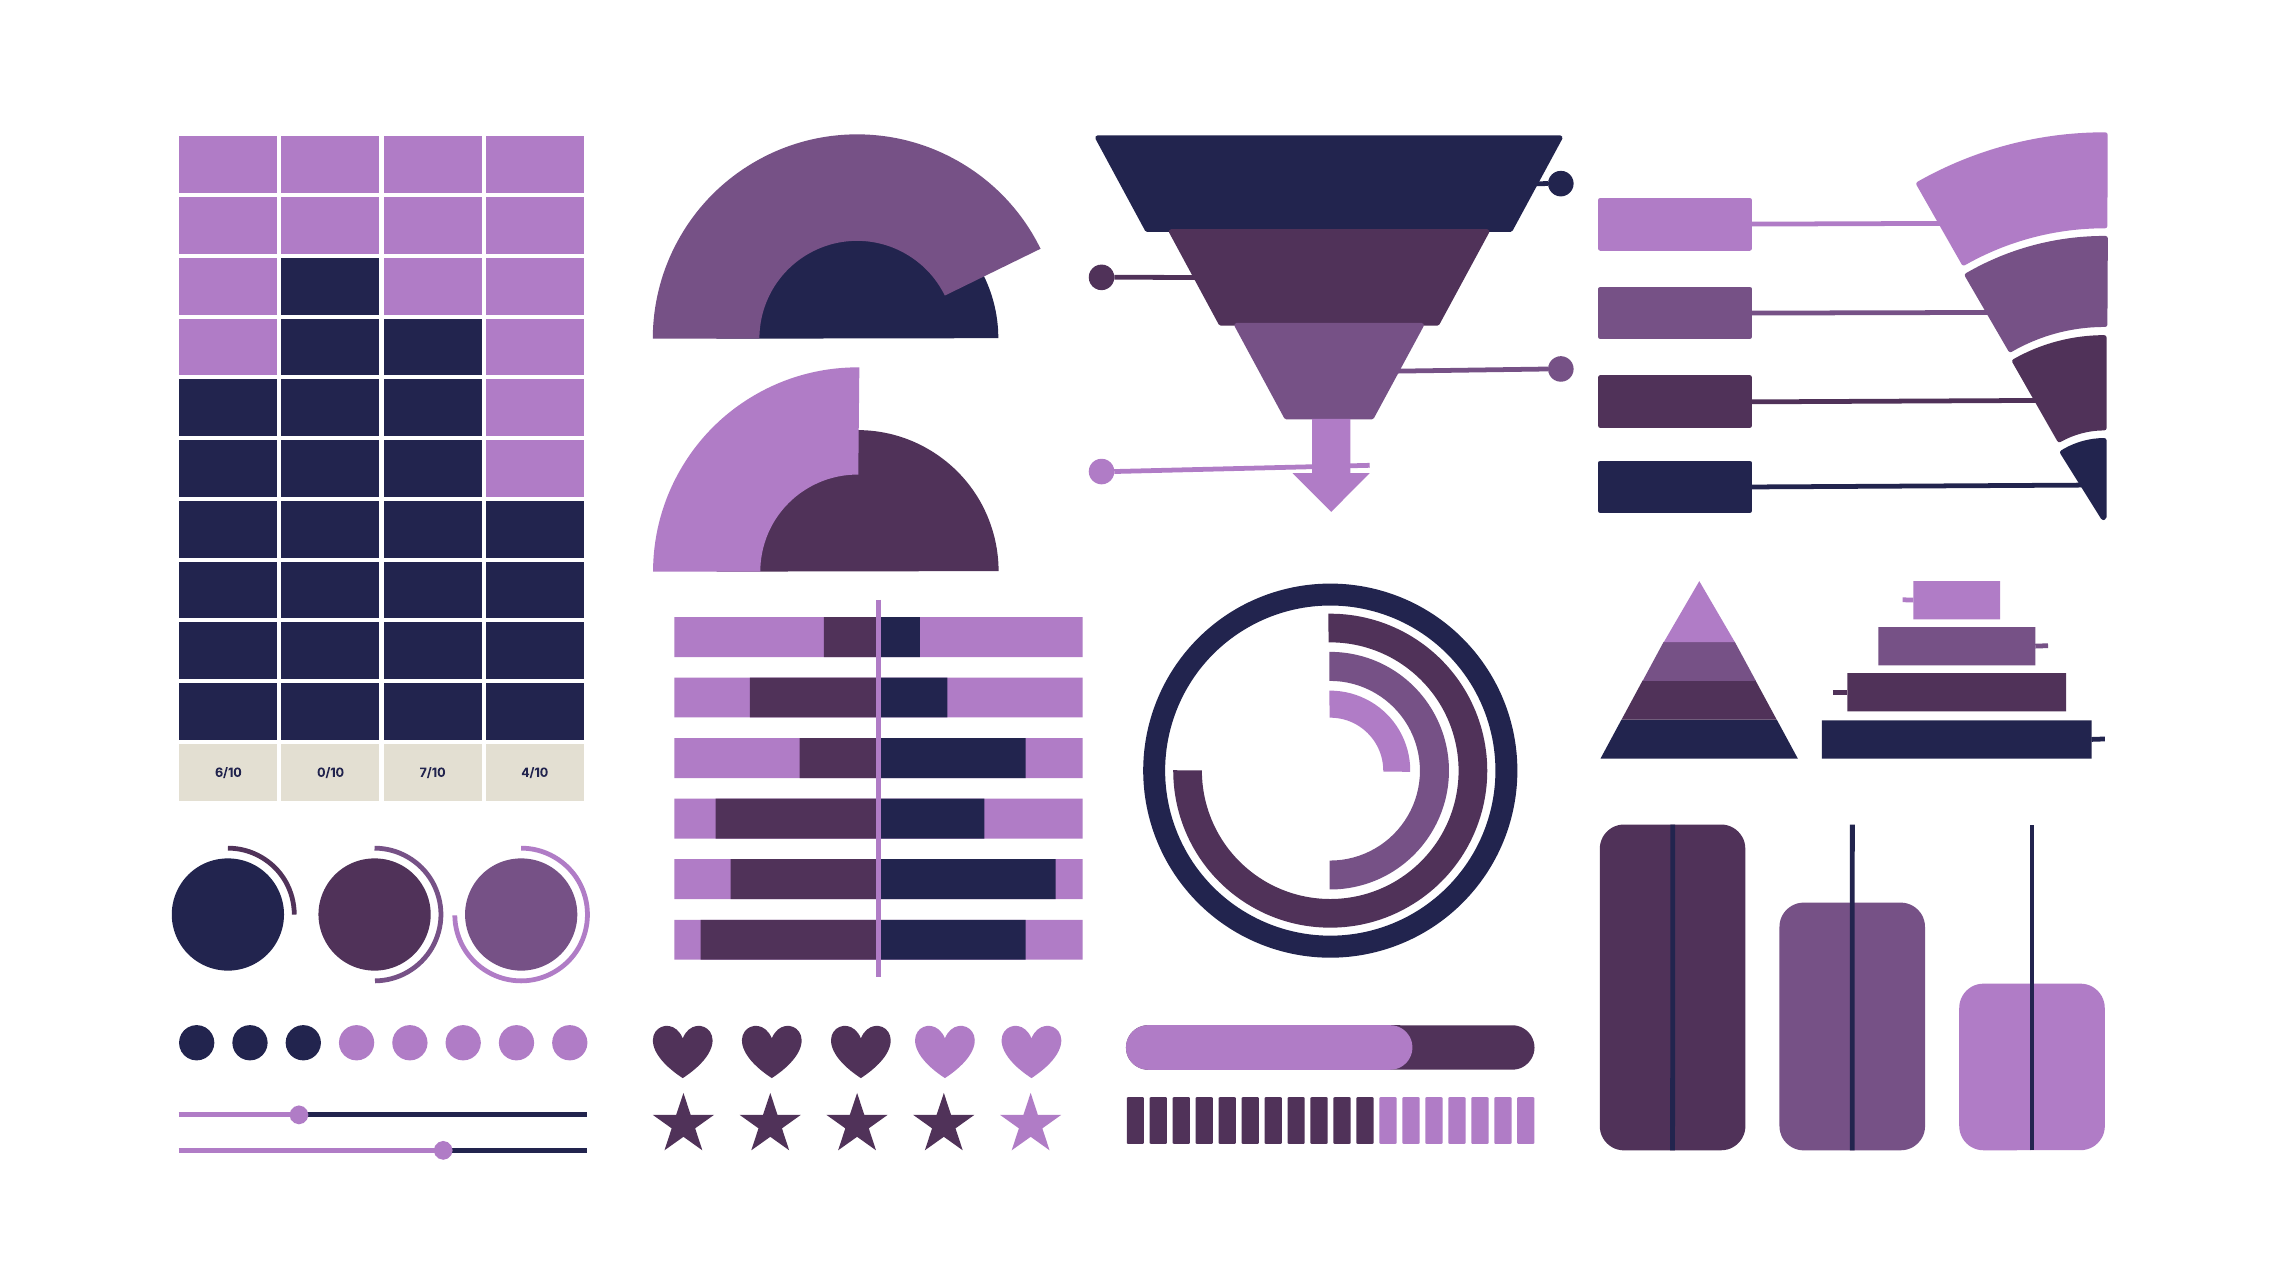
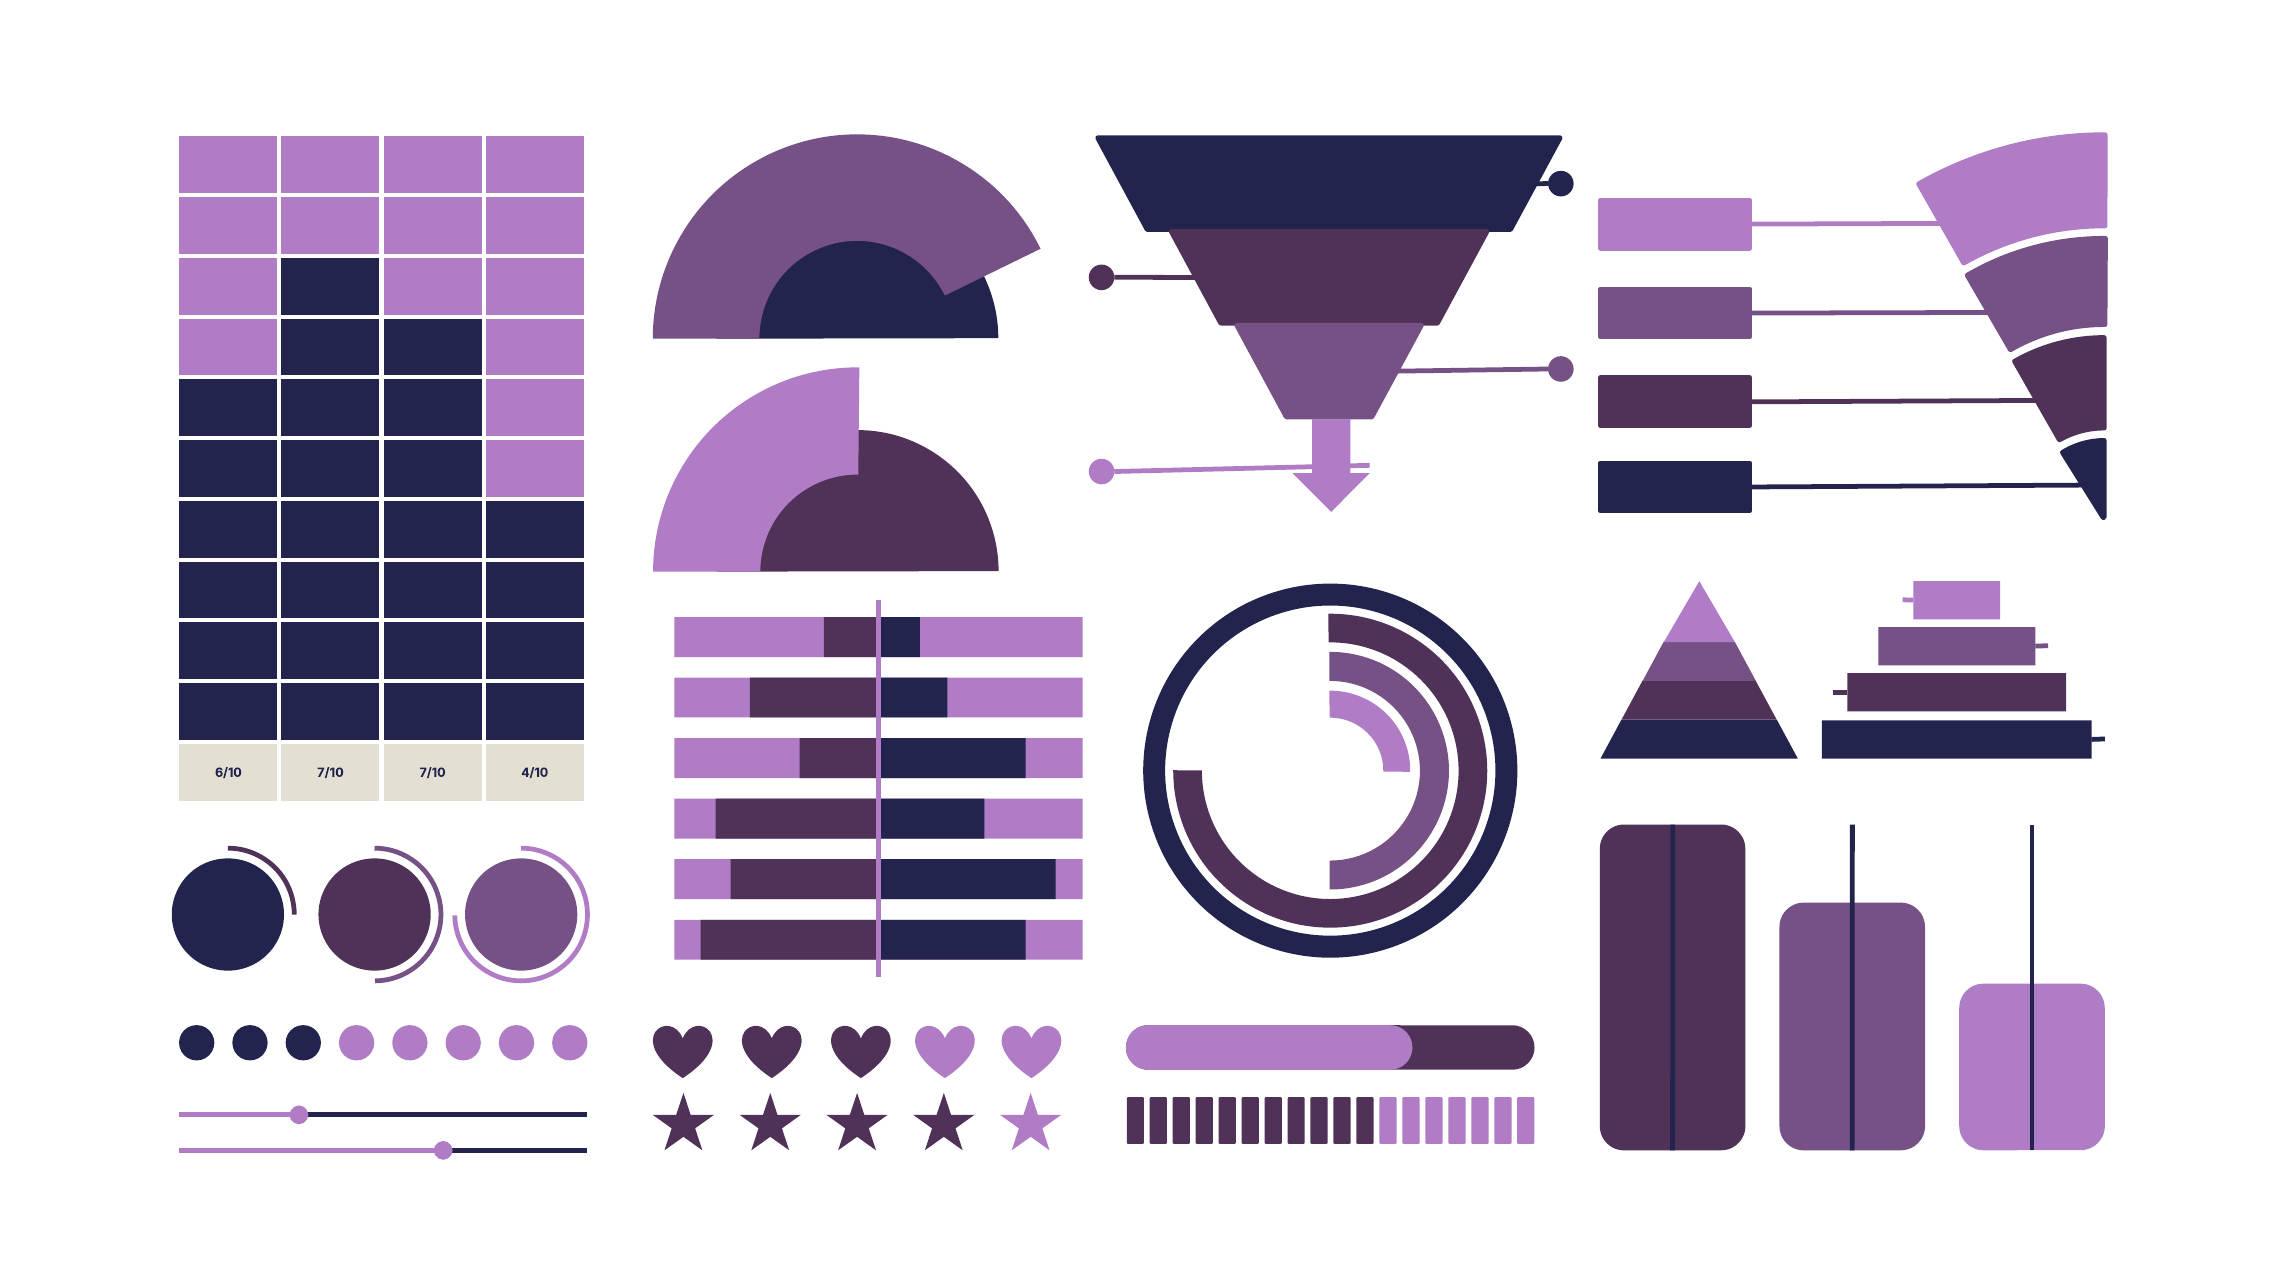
6/10 0/10: 0/10 -> 7/10
